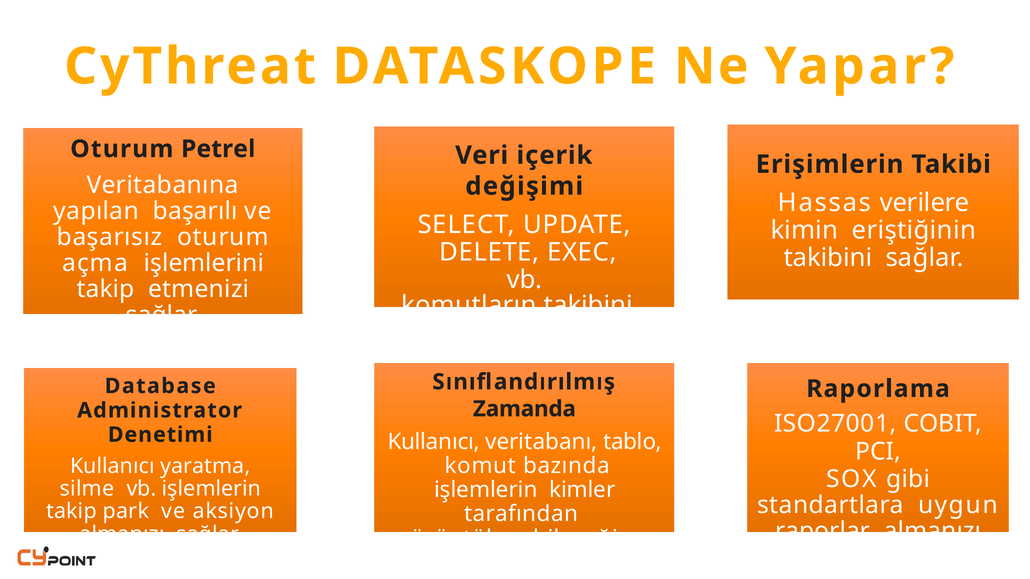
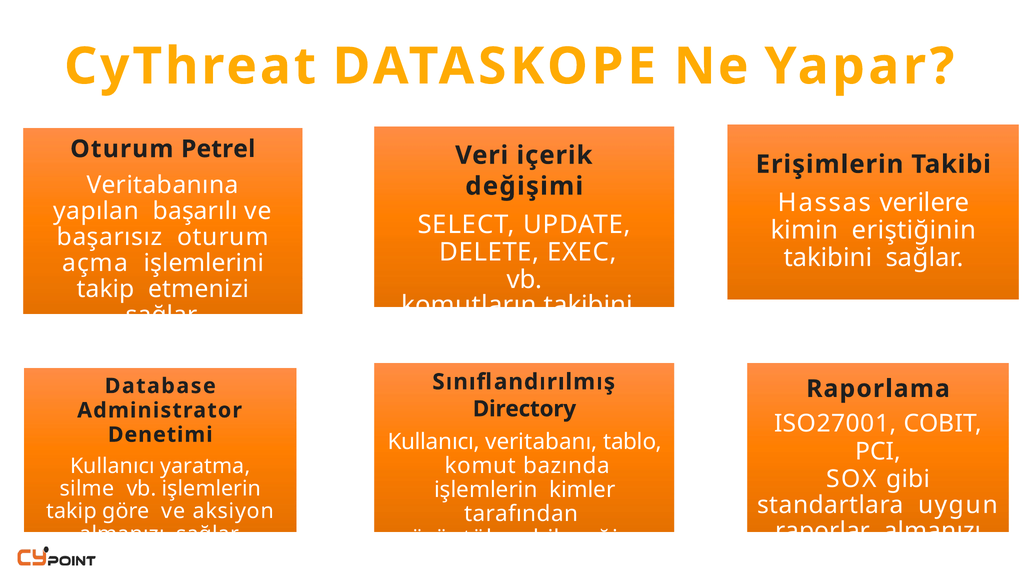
Zamanda: Zamanda -> Directory
park: park -> göre
